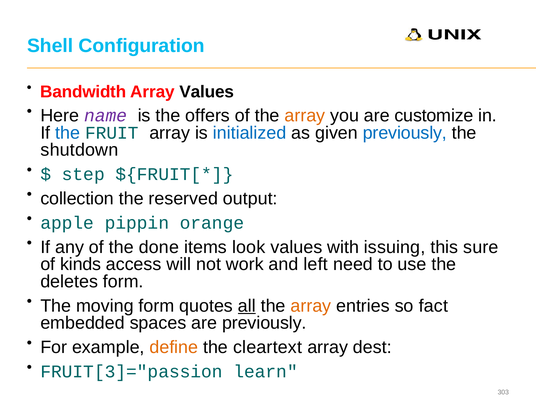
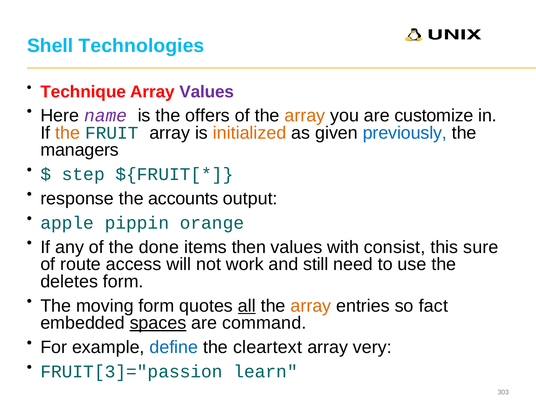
Configuration: Configuration -> Technologies
Bandwidth: Bandwidth -> Technique
Values at (207, 92) colour: black -> purple
the at (68, 133) colour: blue -> orange
initialized colour: blue -> orange
shutdown: shutdown -> managers
collection: collection -> response
reserved: reserved -> accounts
look: look -> then
issuing: issuing -> consist
kinds: kinds -> route
left: left -> still
spaces underline: none -> present
are previously: previously -> command
define colour: orange -> blue
dest: dest -> very
